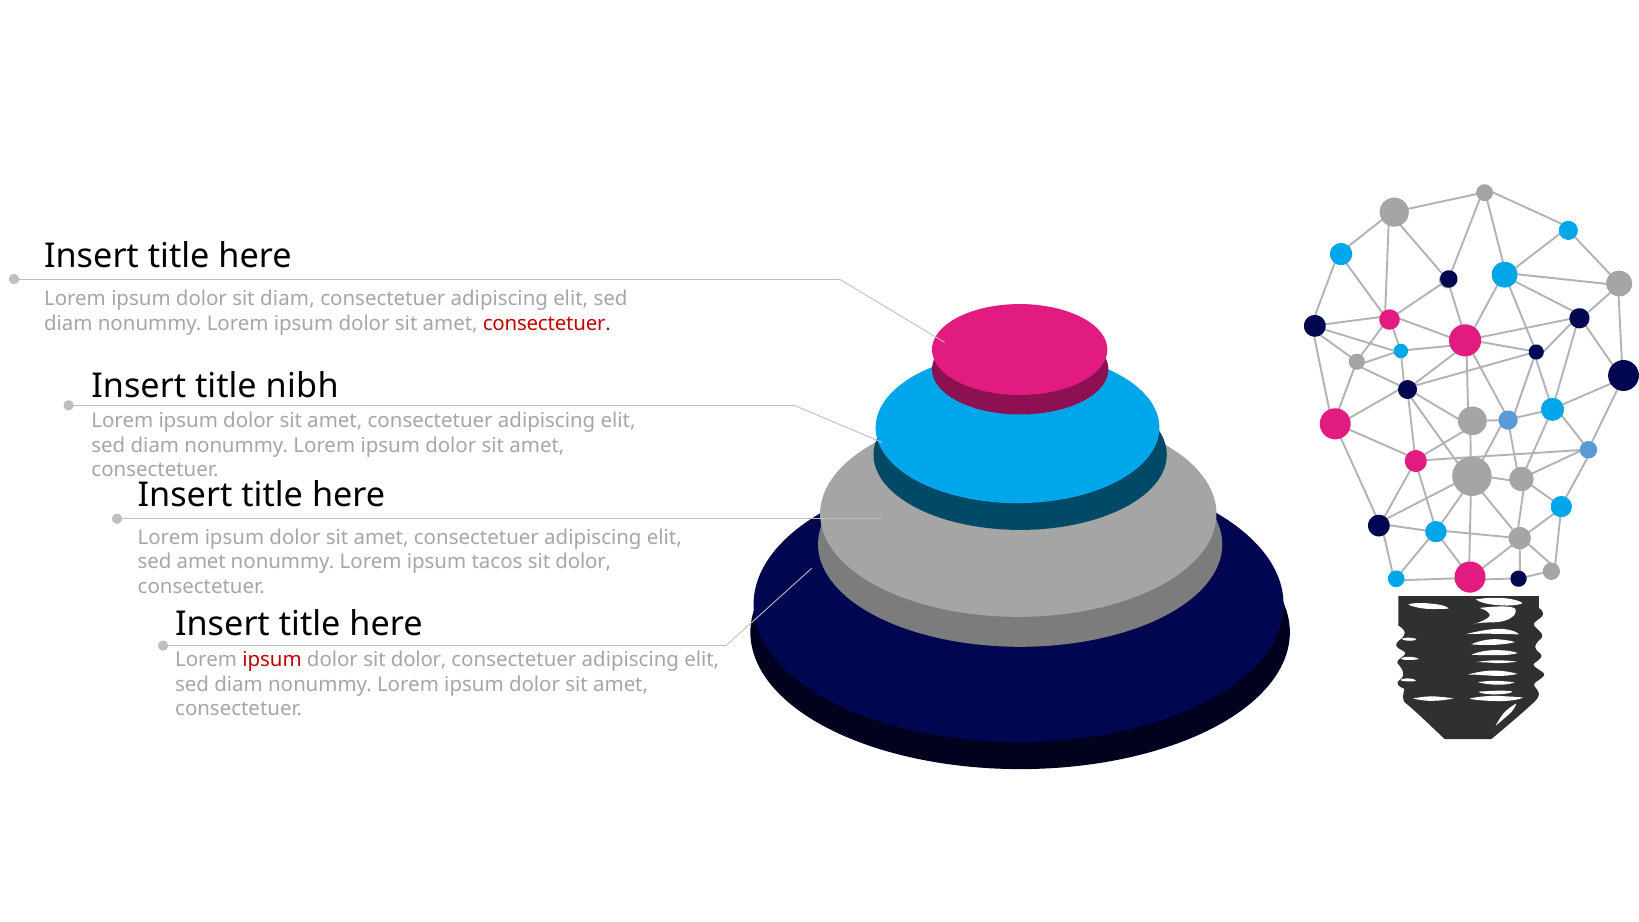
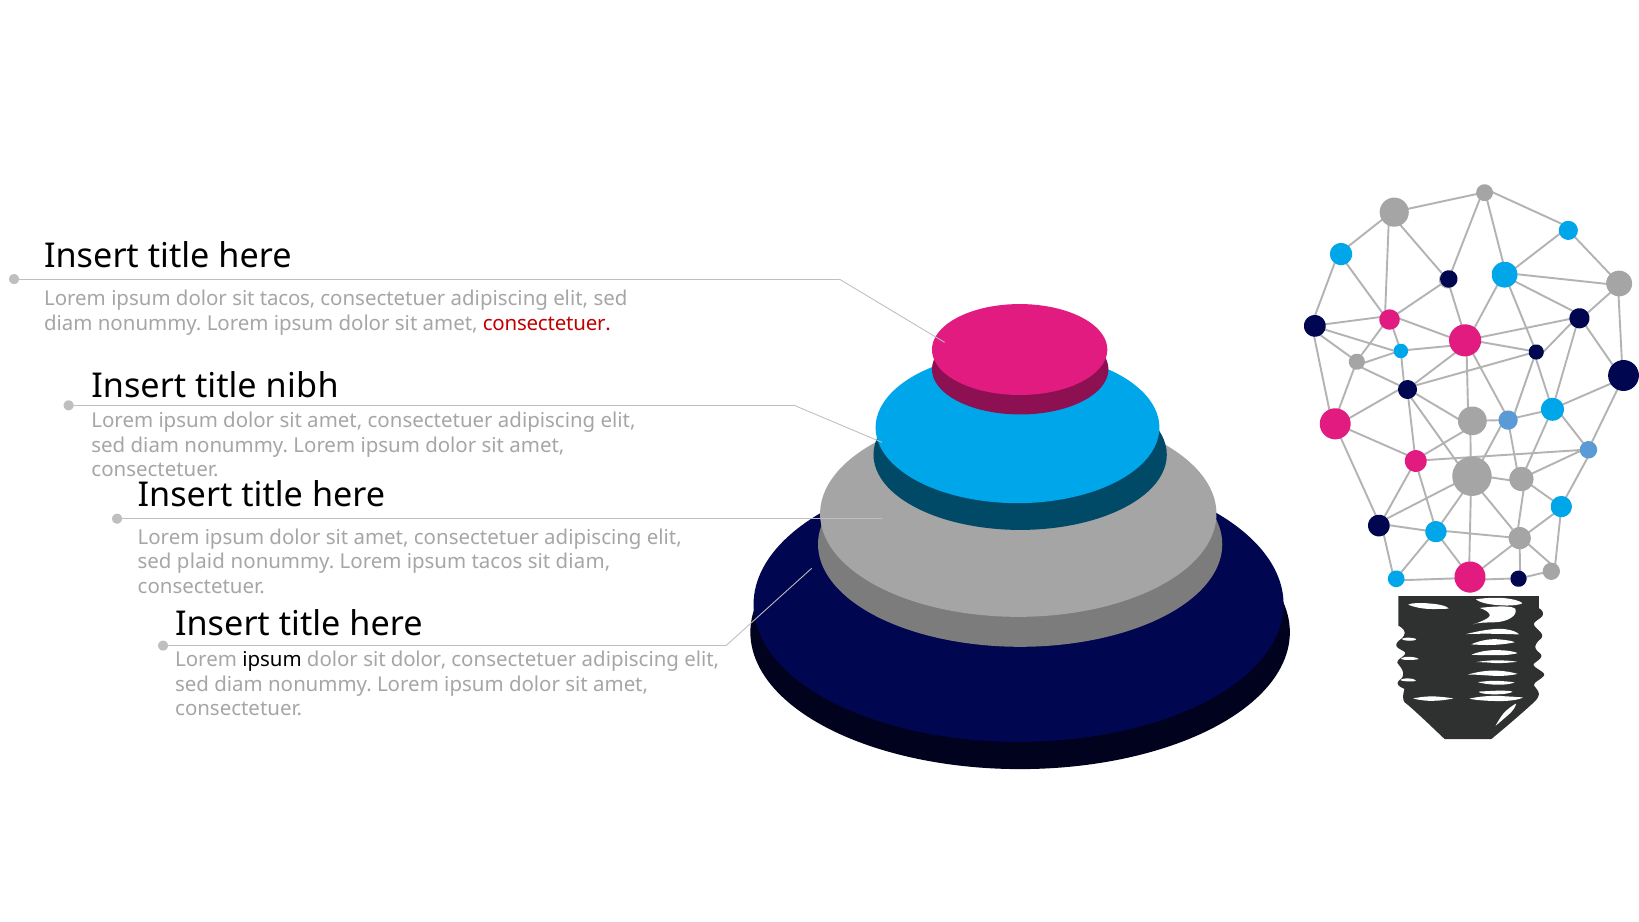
sit diam: diam -> tacos
sed amet: amet -> plaid
dolor at (583, 562): dolor -> diam
ipsum at (272, 660) colour: red -> black
